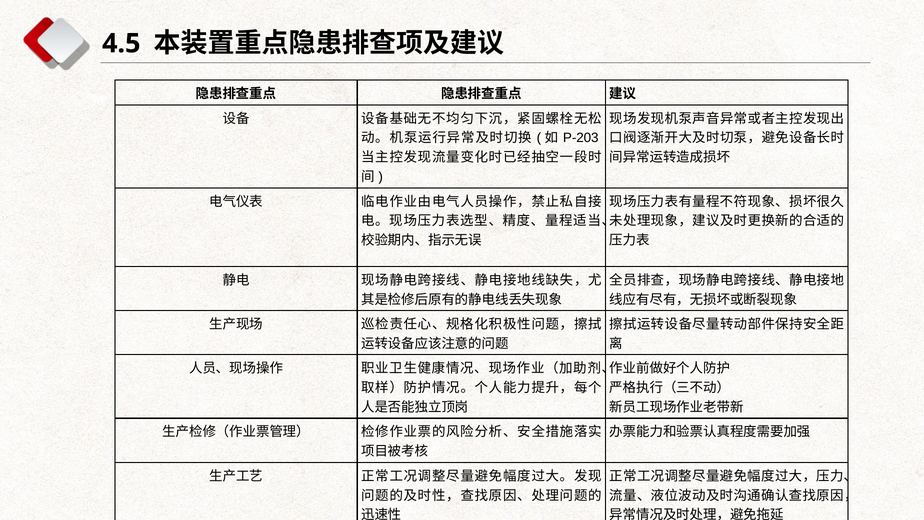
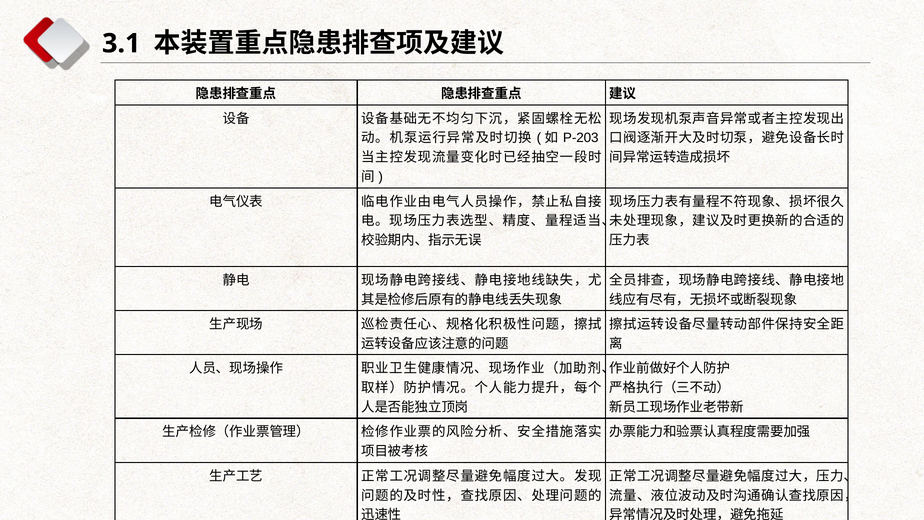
4.5: 4.5 -> 3.1
